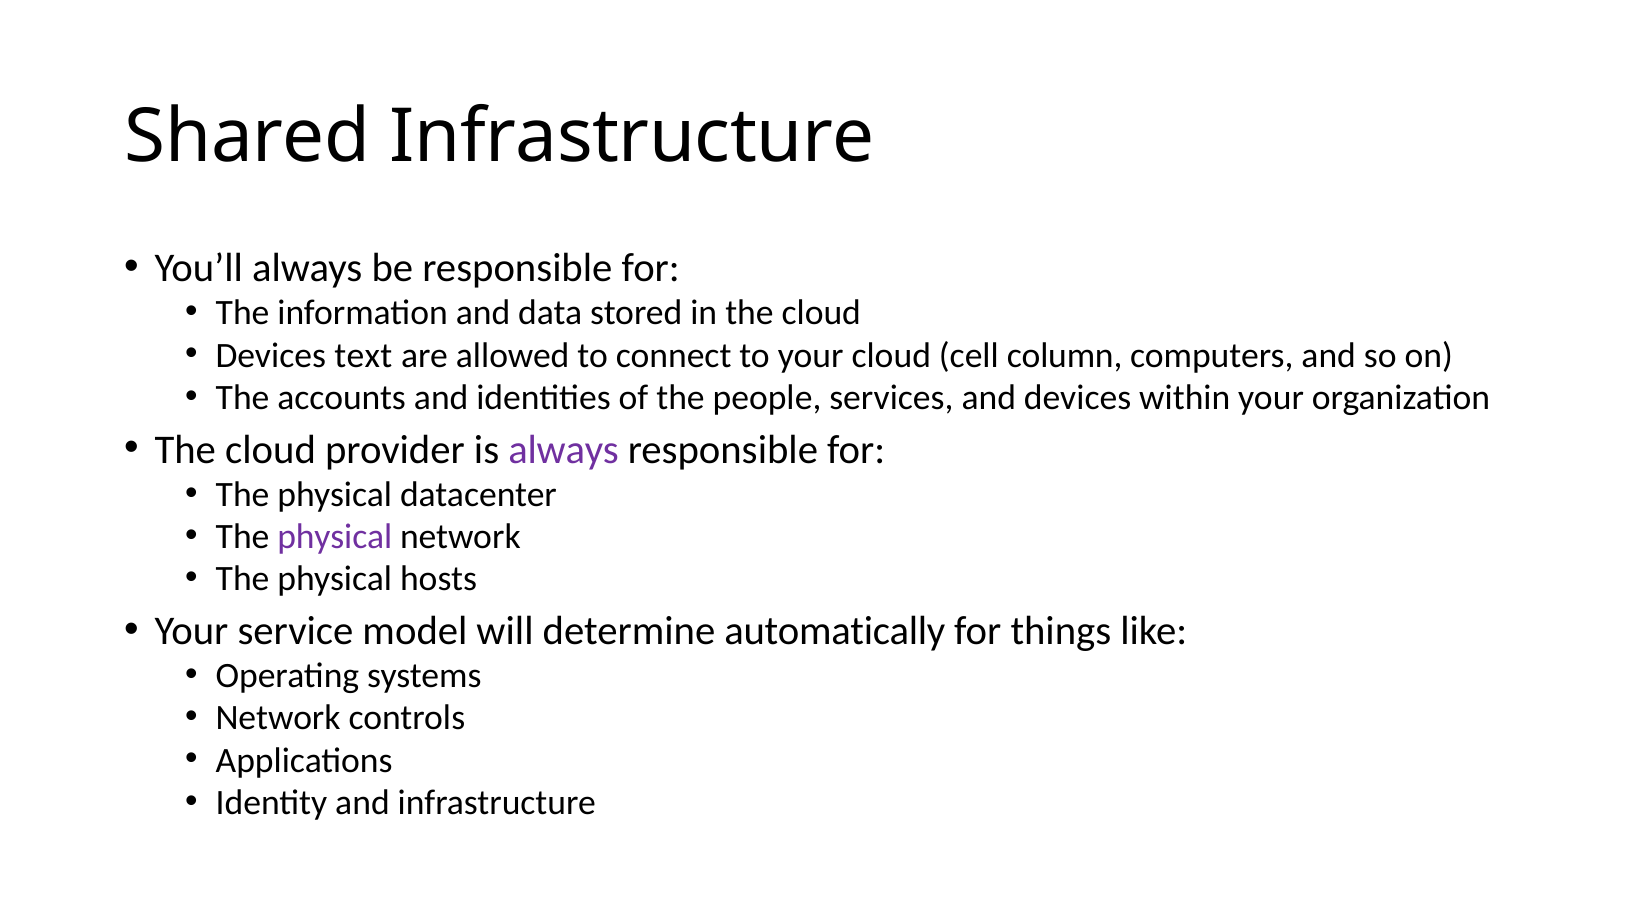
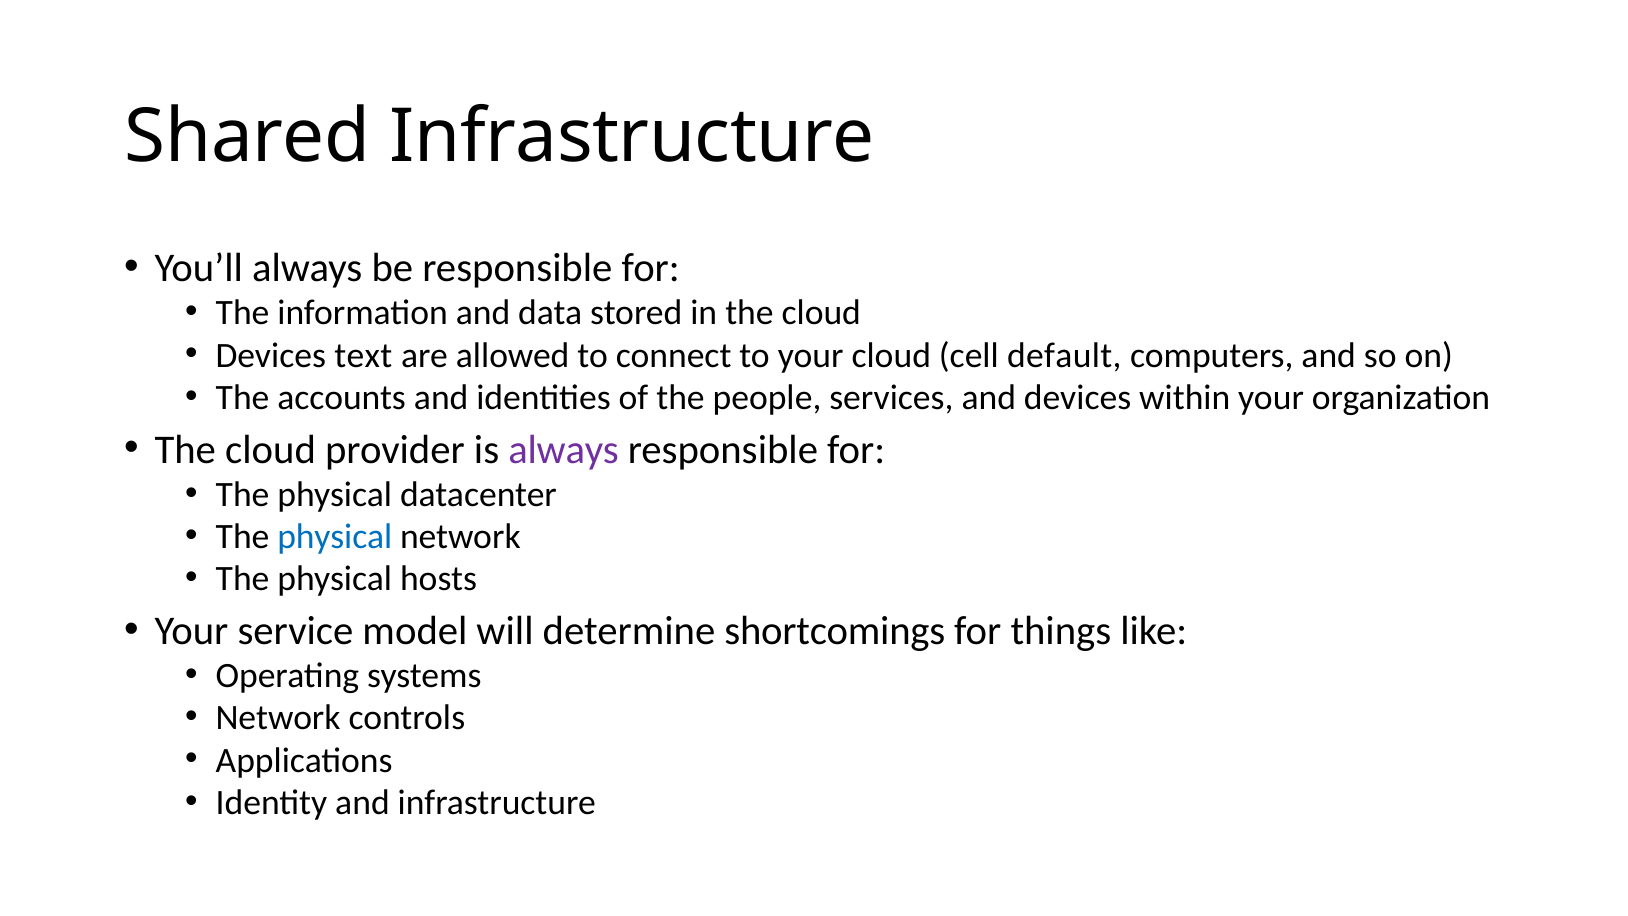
column: column -> default
physical at (335, 537) colour: purple -> blue
automatically: automatically -> shortcomings
